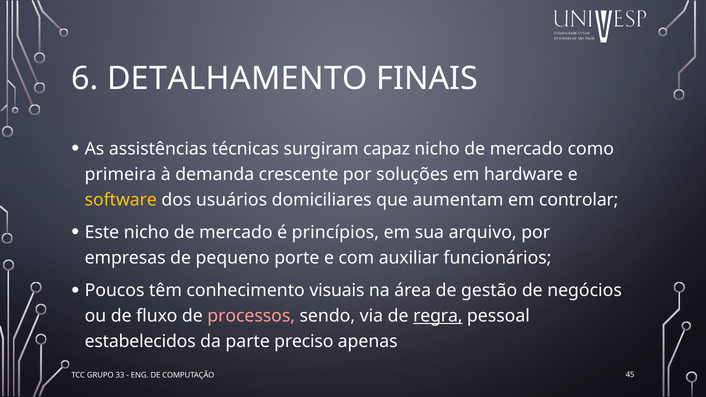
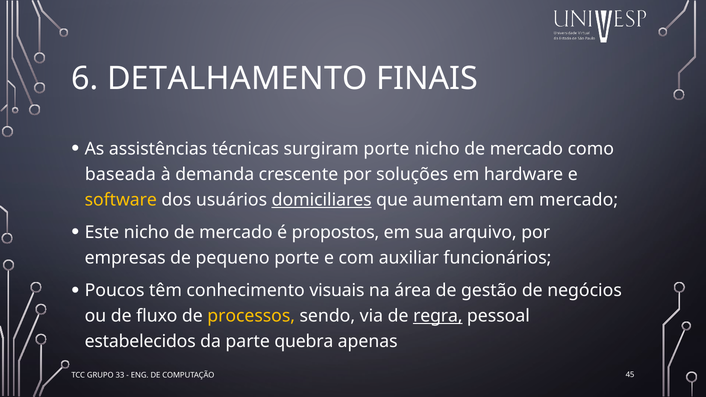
surgiram capaz: capaz -> porte
primeira: primeira -> baseada
domiciliares underline: none -> present
em controlar: controlar -> mercado
princípios: princípios -> propostos
processos colour: pink -> yellow
preciso: preciso -> quebra
